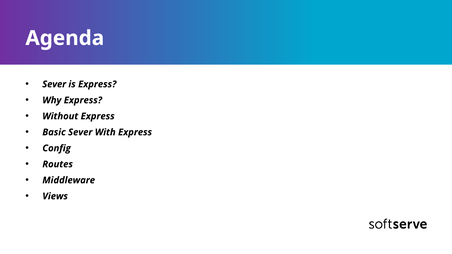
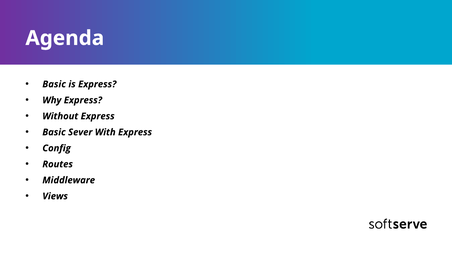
Sever at (54, 84): Sever -> Basic
